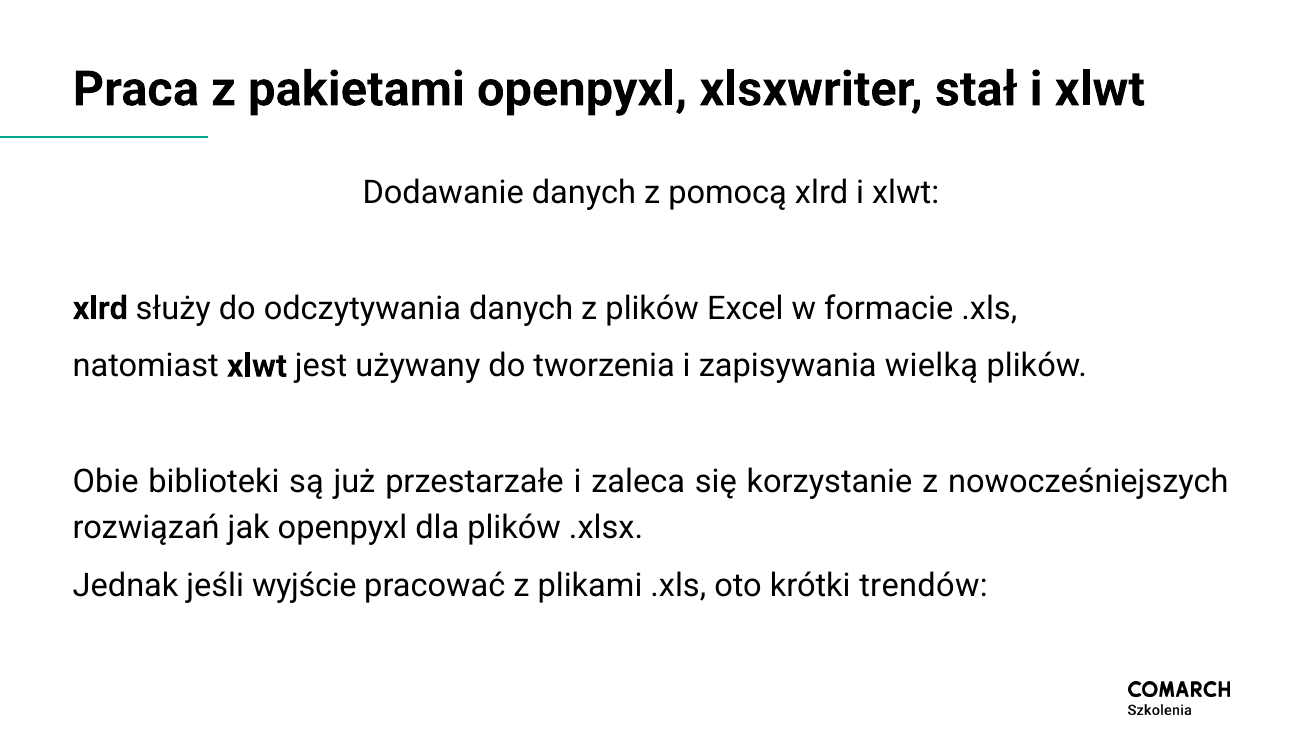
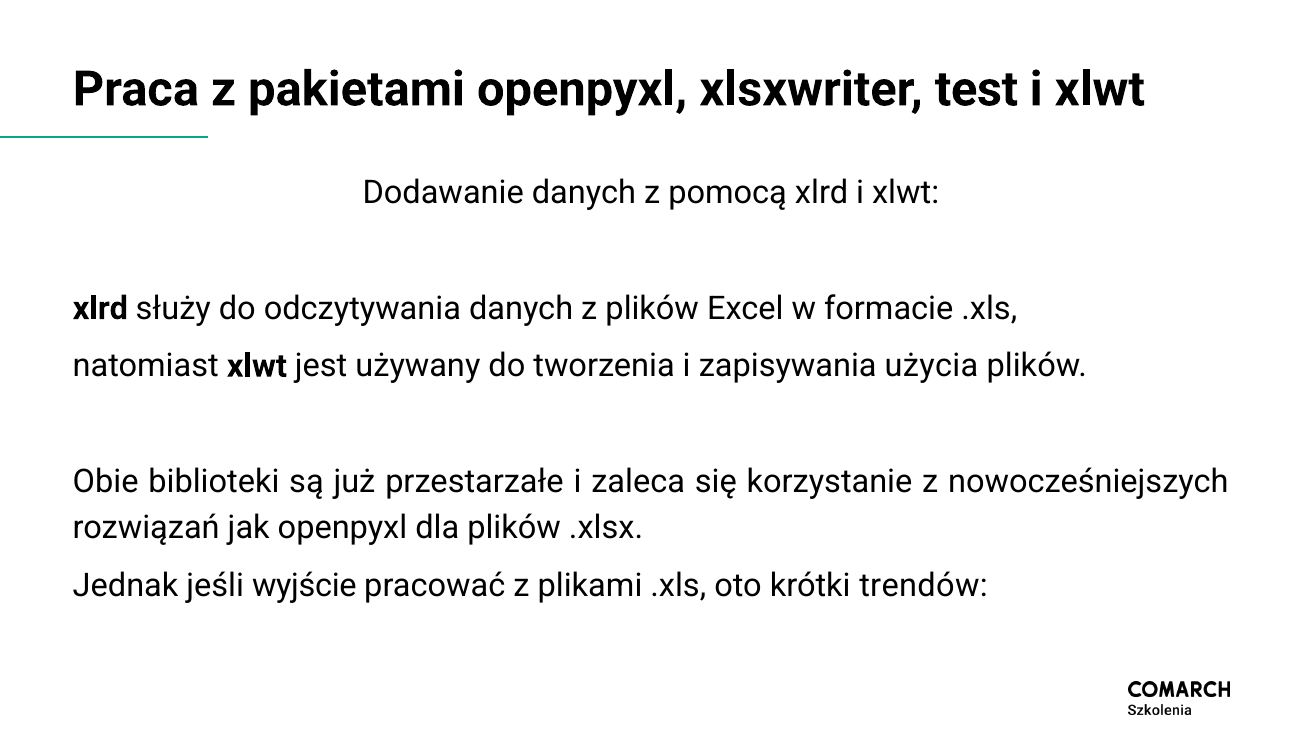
stał: stał -> test
wielką: wielką -> użycia
